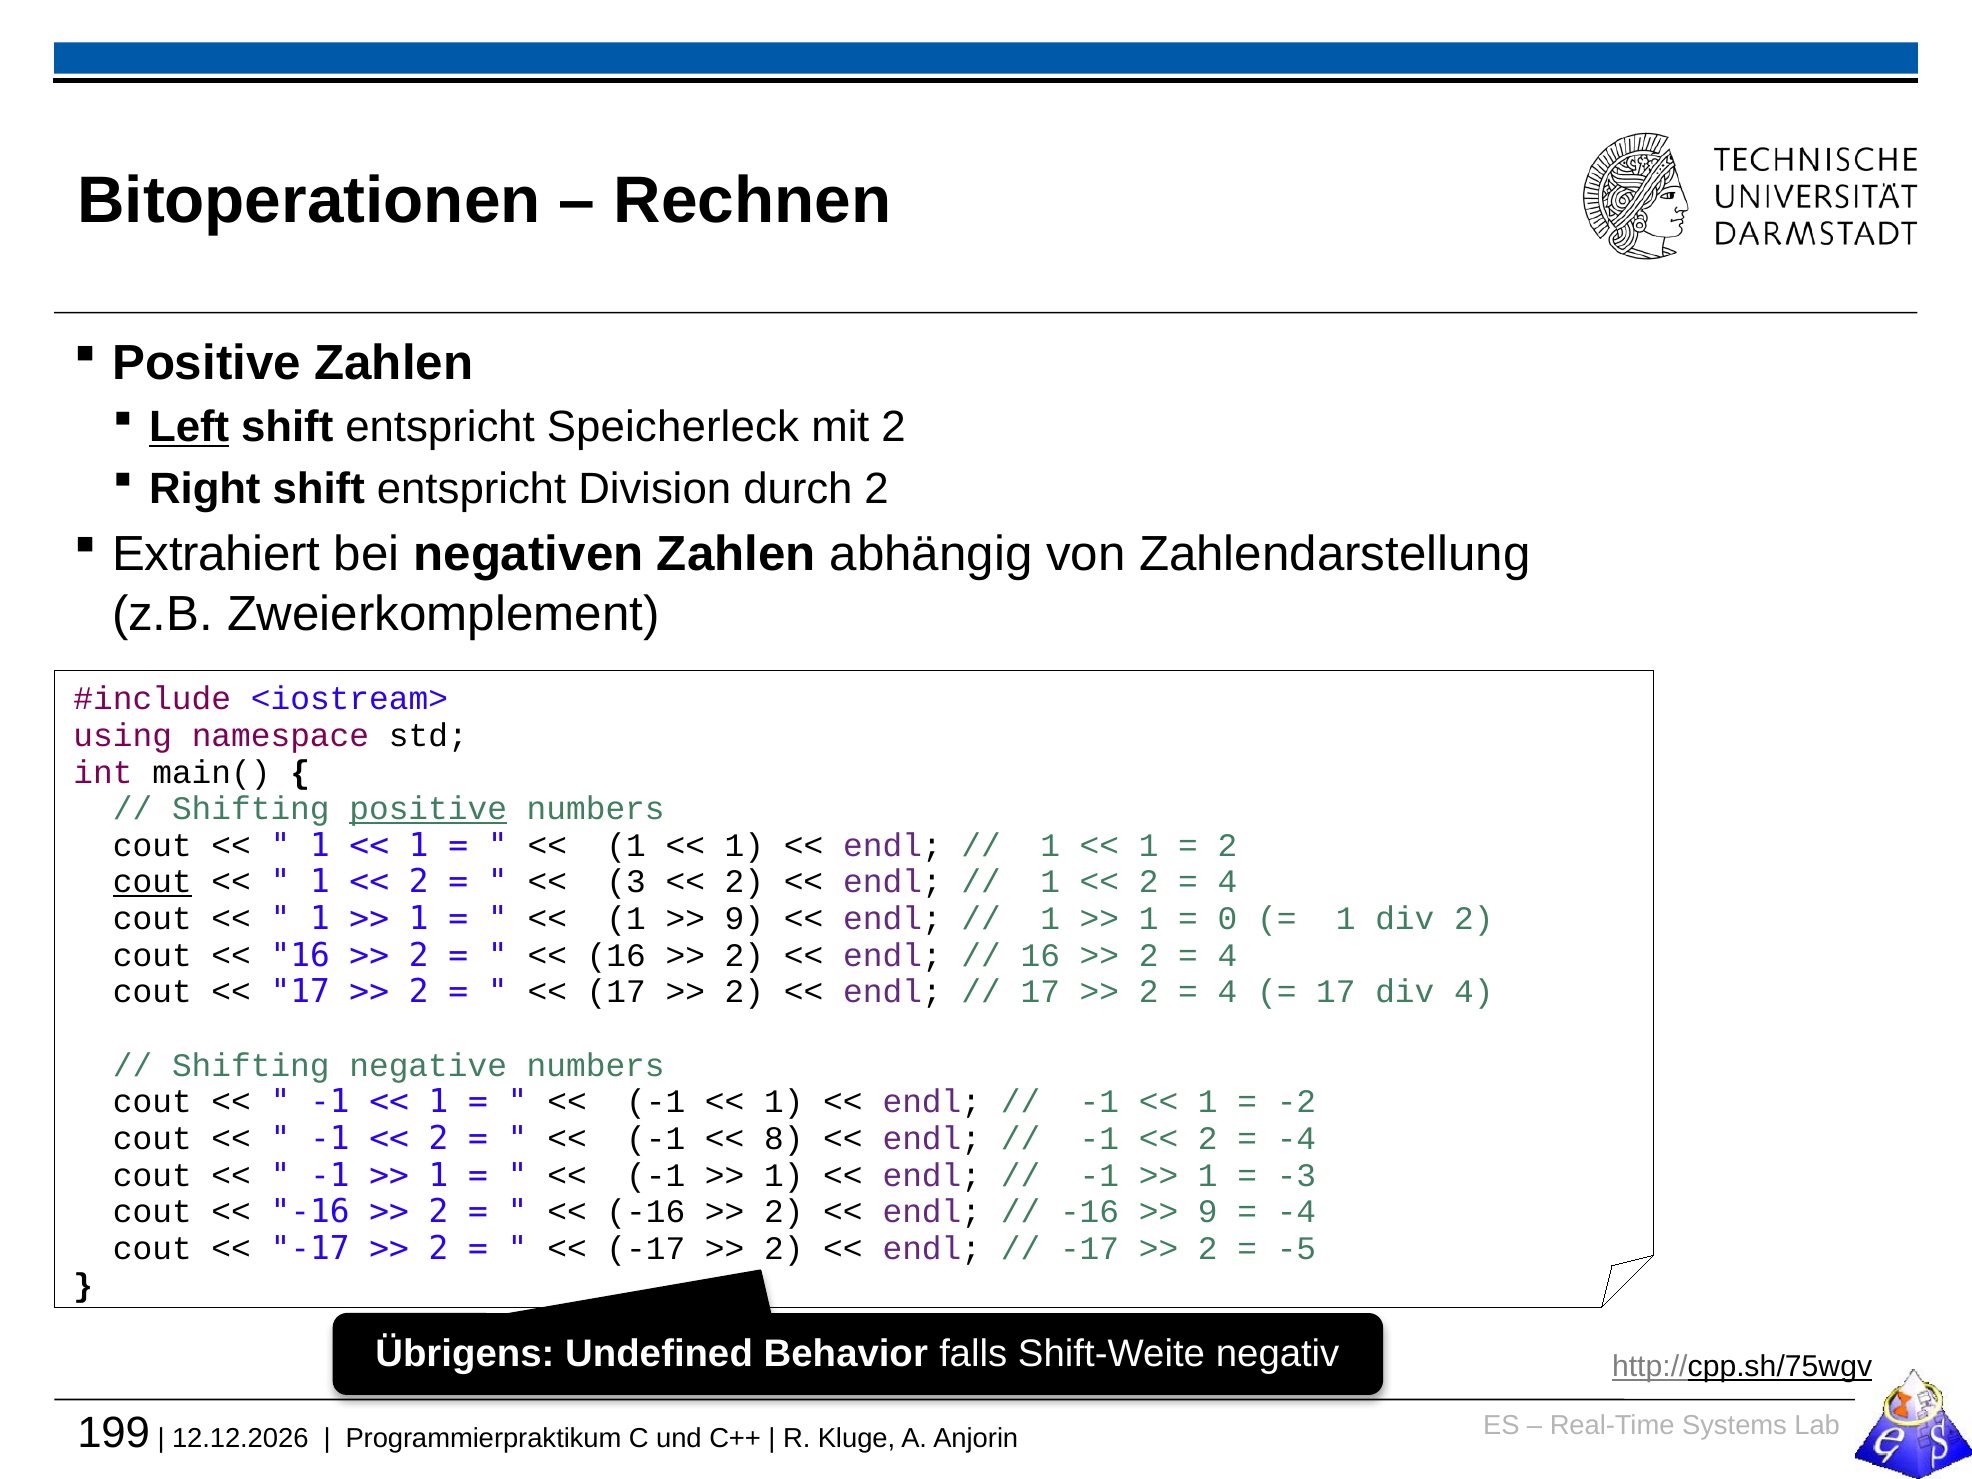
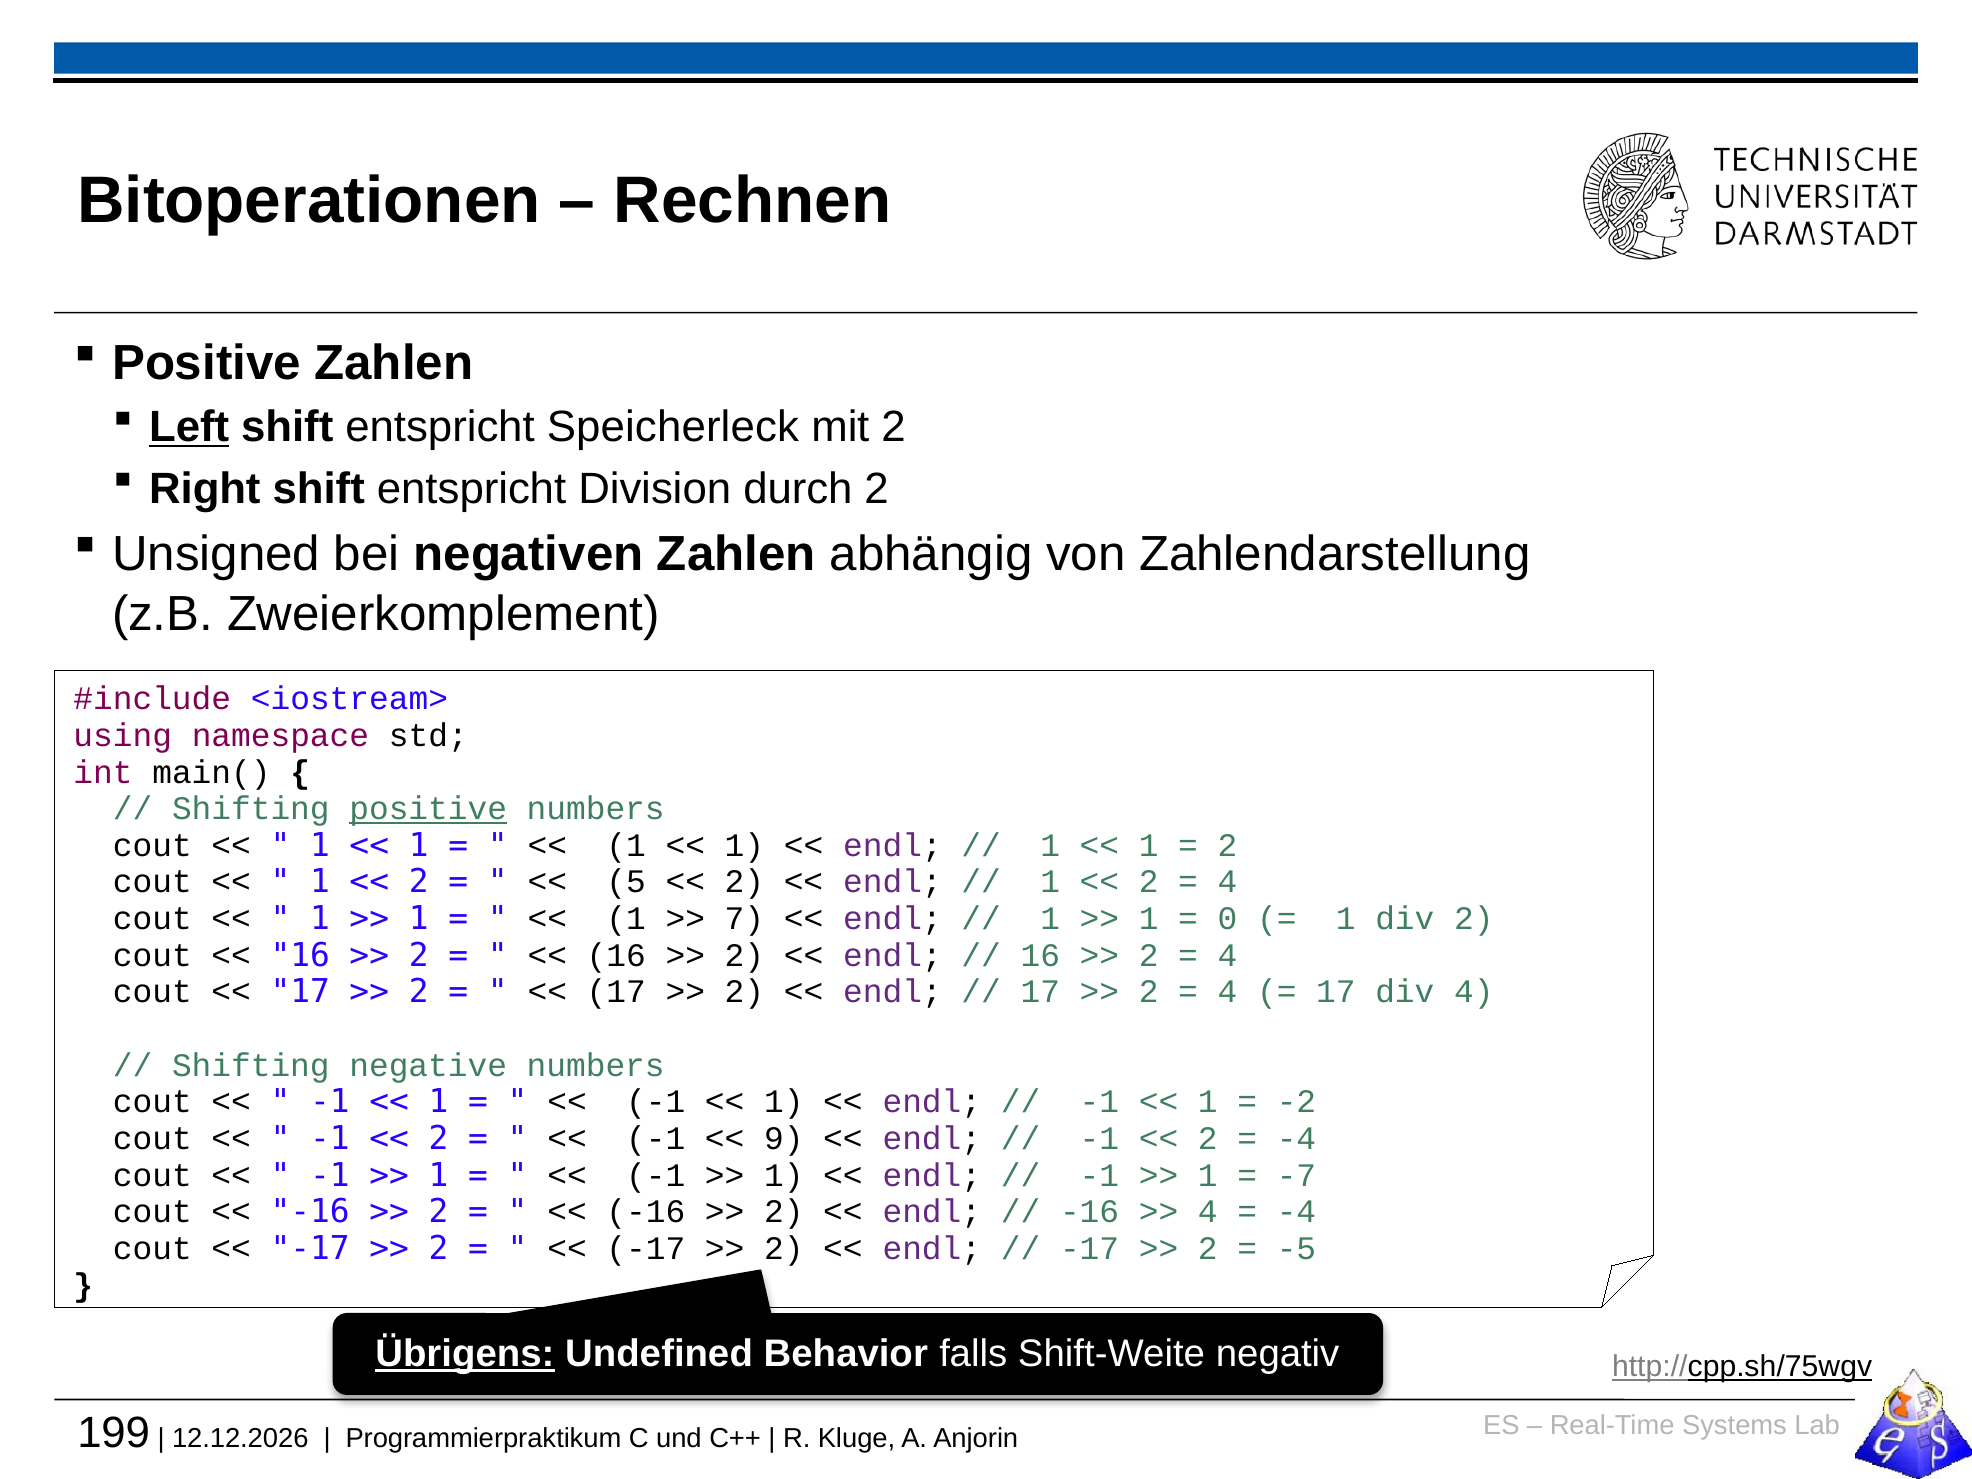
Extrahiert: Extrahiert -> Unsigned
cout at (152, 882) underline: present -> none
3: 3 -> 5
9 at (744, 919): 9 -> 7
8: 8 -> 9
-3: -3 -> -7
9 at (1208, 1212): 9 -> 4
Übrigens underline: none -> present
